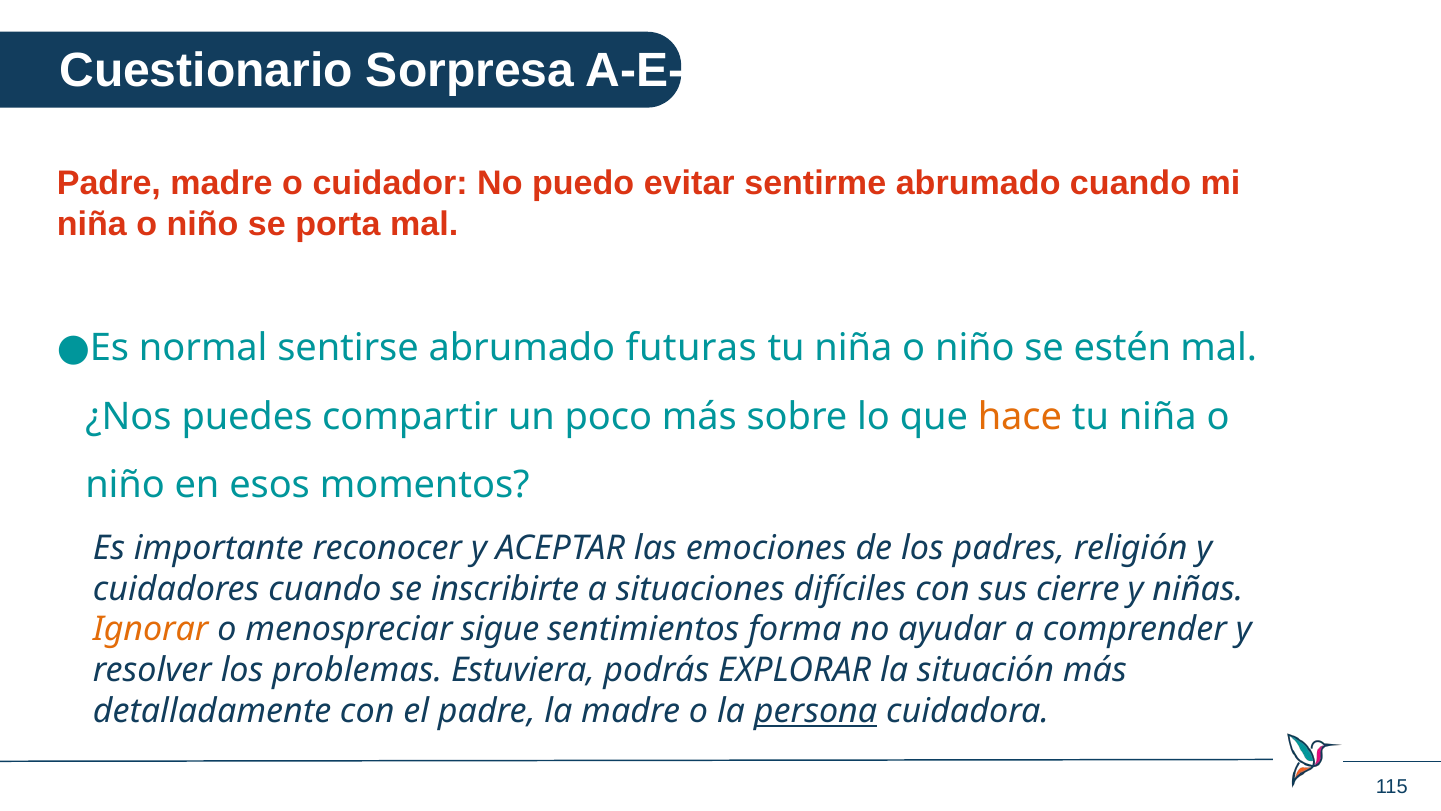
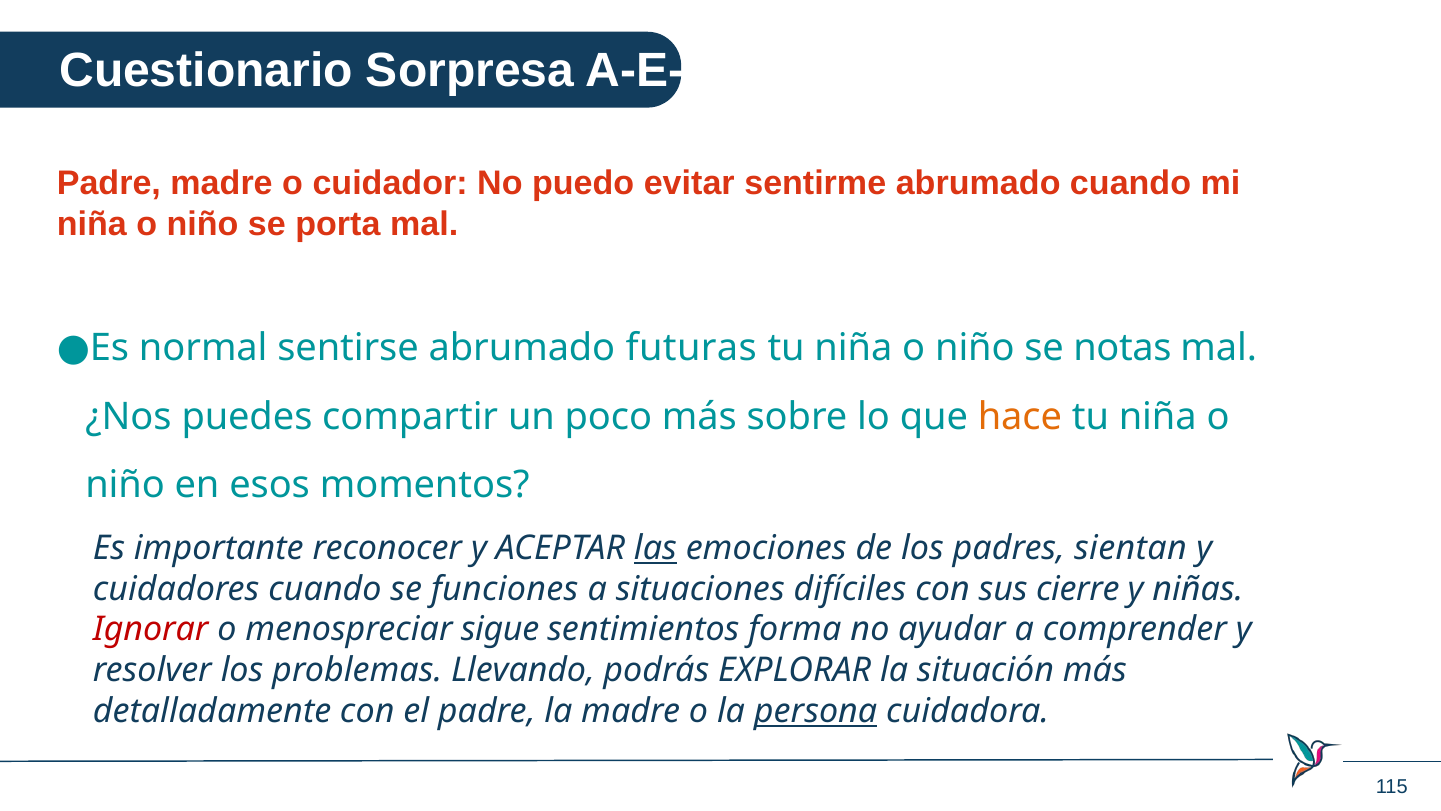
estén: estén -> notas
las underline: none -> present
religión: religión -> sientan
inscribirte: inscribirte -> funciones
Ignorar colour: orange -> red
Estuviera: Estuviera -> Llevando
